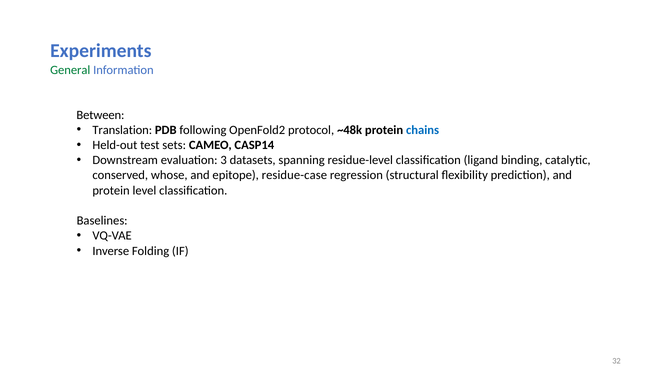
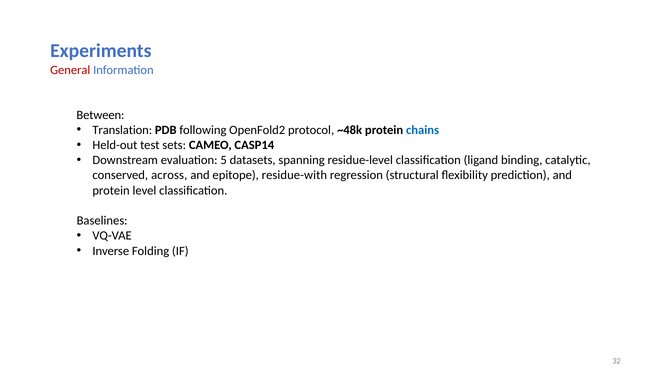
General colour: green -> red
3: 3 -> 5
whose: whose -> across
residue-case: residue-case -> residue-with
